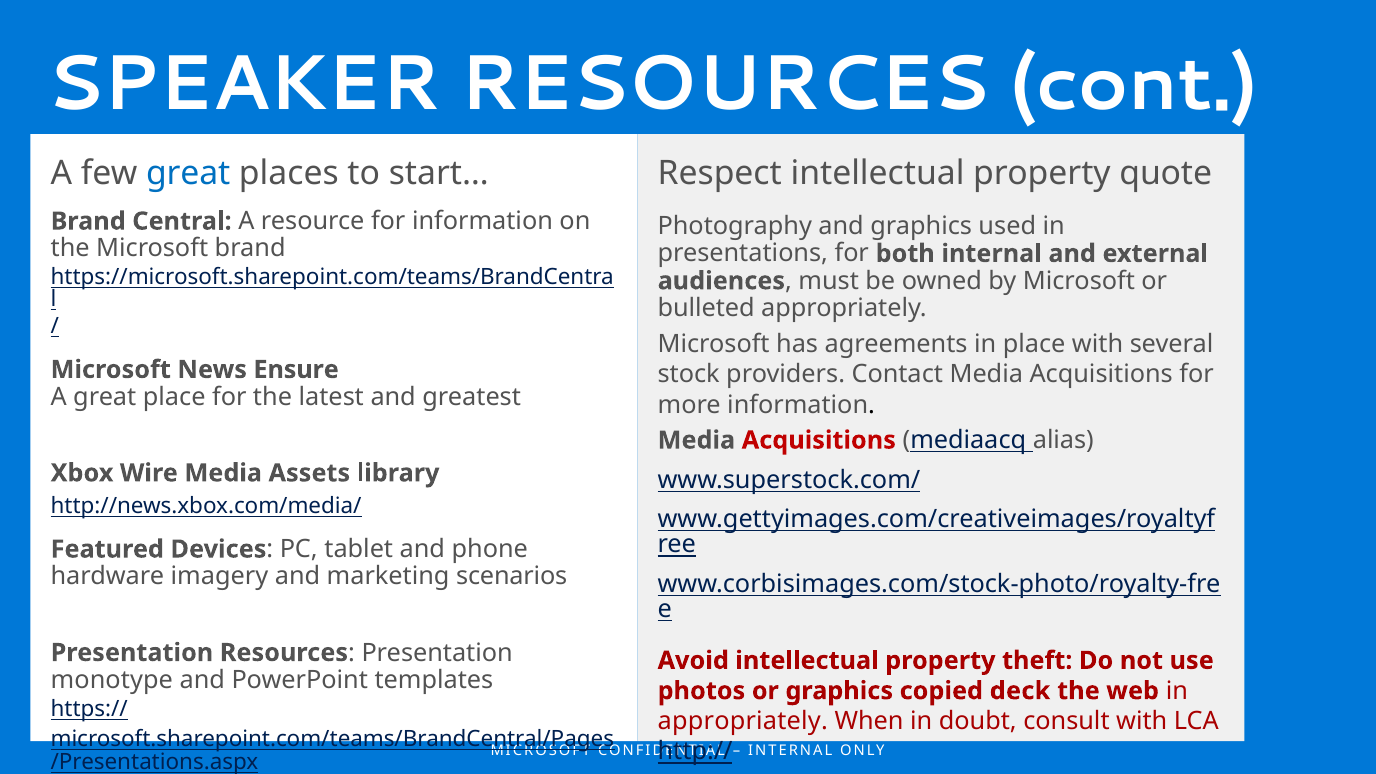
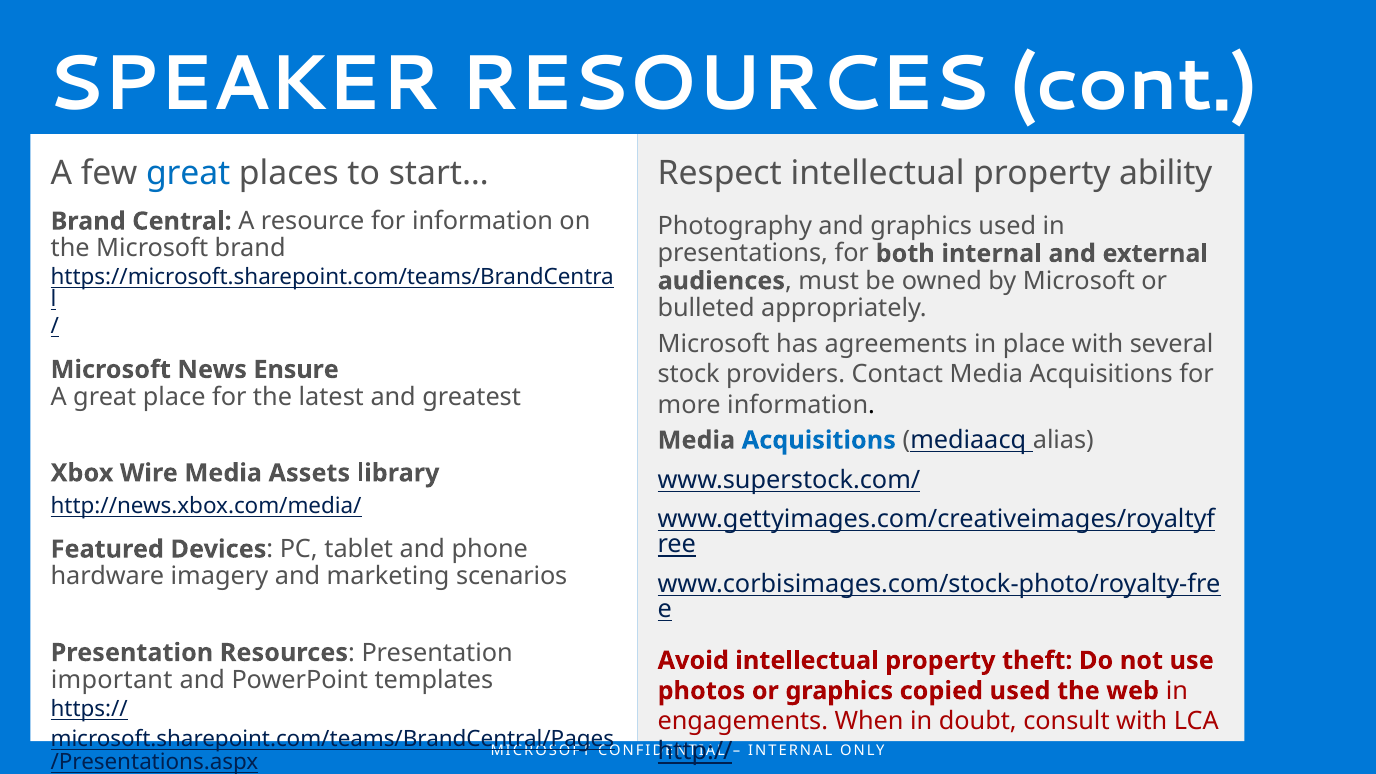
quote: quote -> ability
Acquisitions at (819, 440) colour: red -> blue
monotype: monotype -> important
copied deck: deck -> used
appropriately at (743, 721): appropriately -> engagements
